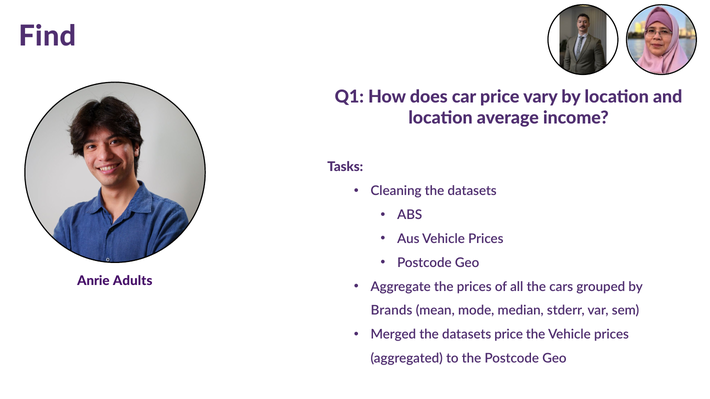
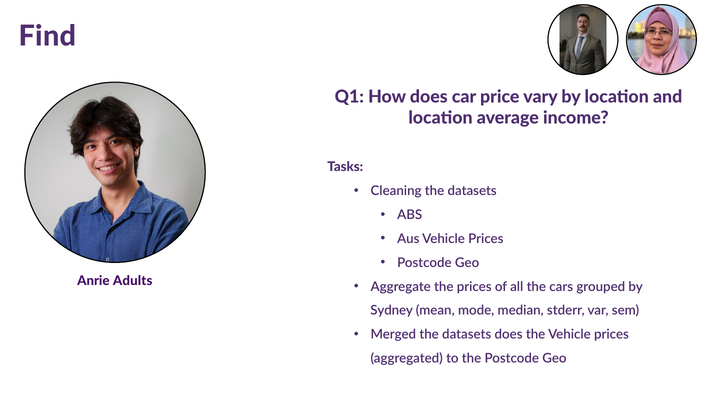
Brands: Brands -> Sydney
datasets price: price -> does
